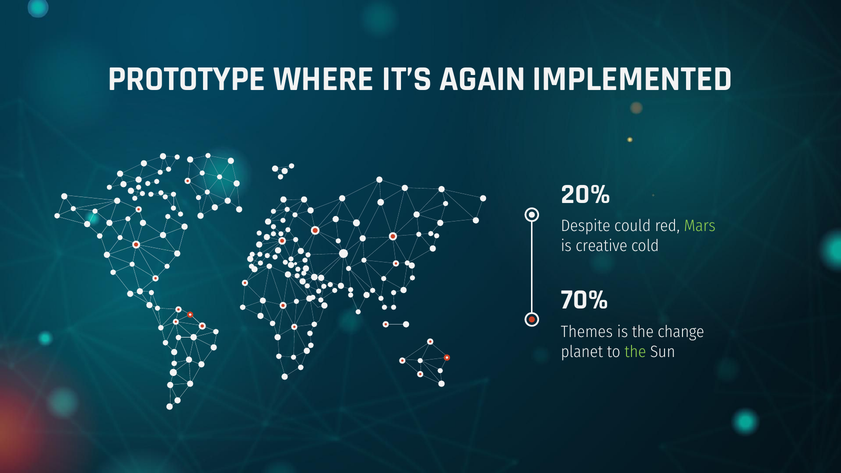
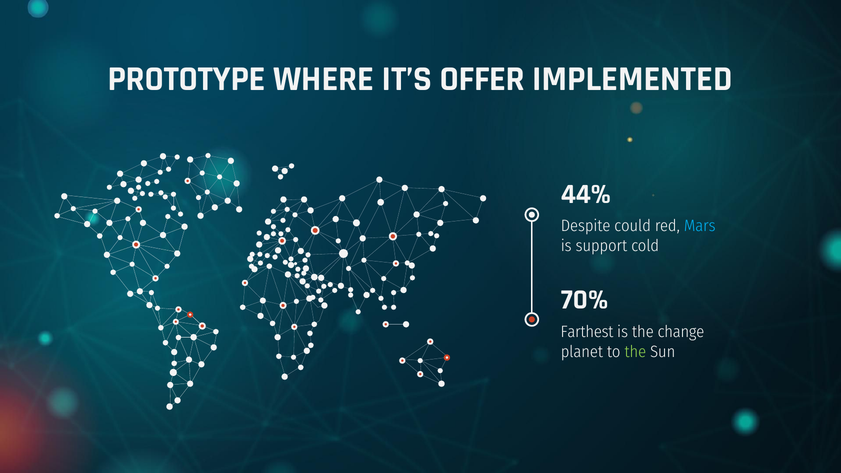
AGAIN: AGAIN -> OFFER
20%: 20% -> 44%
Mars colour: light green -> light blue
creative: creative -> support
Themes: Themes -> Farthest
